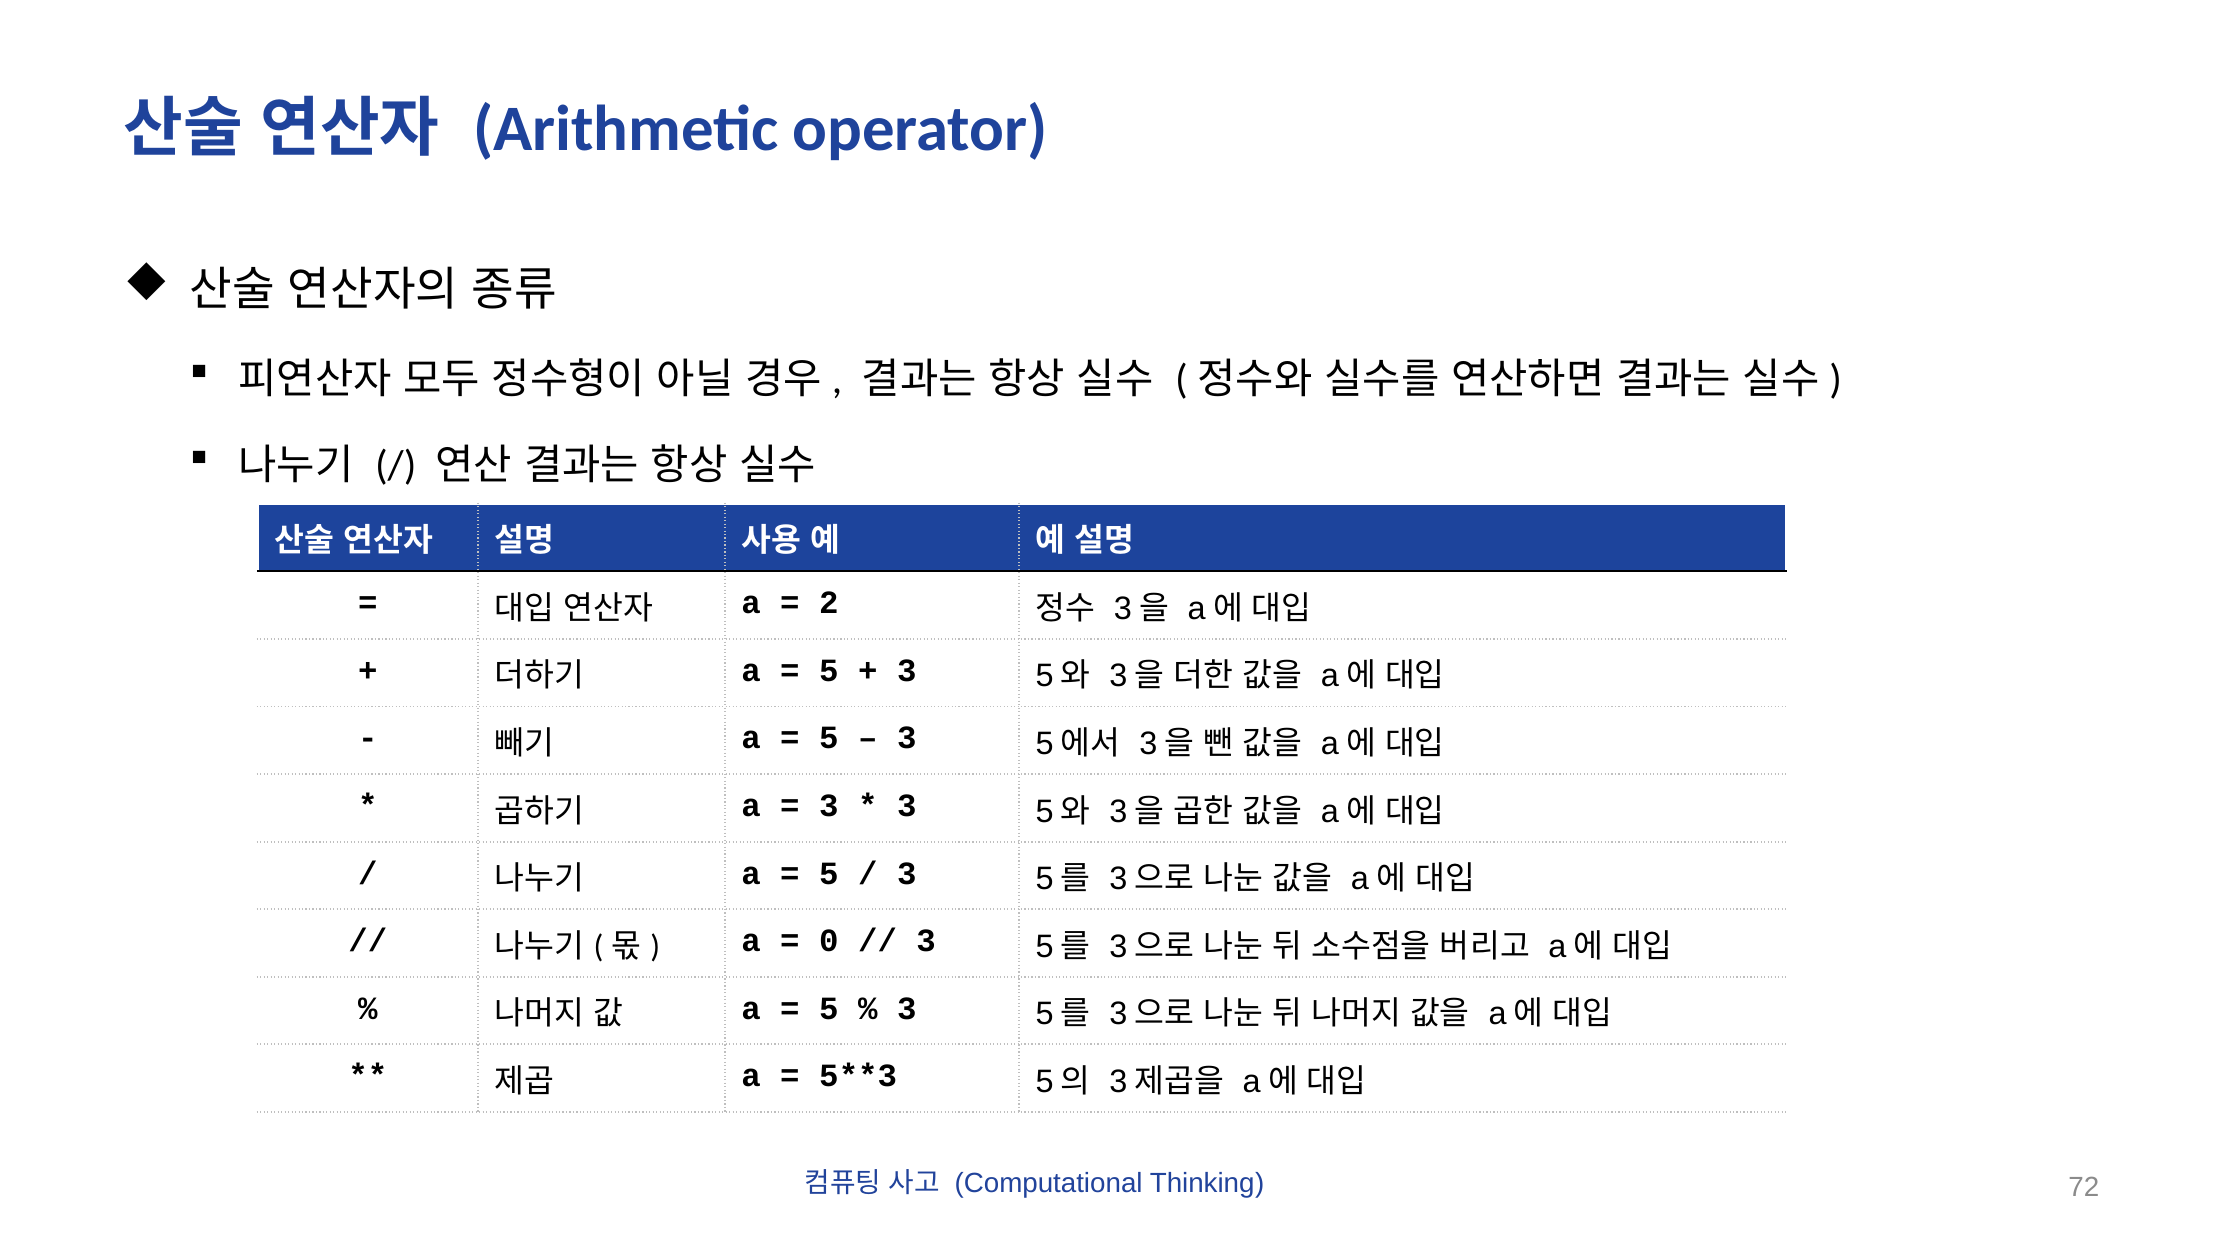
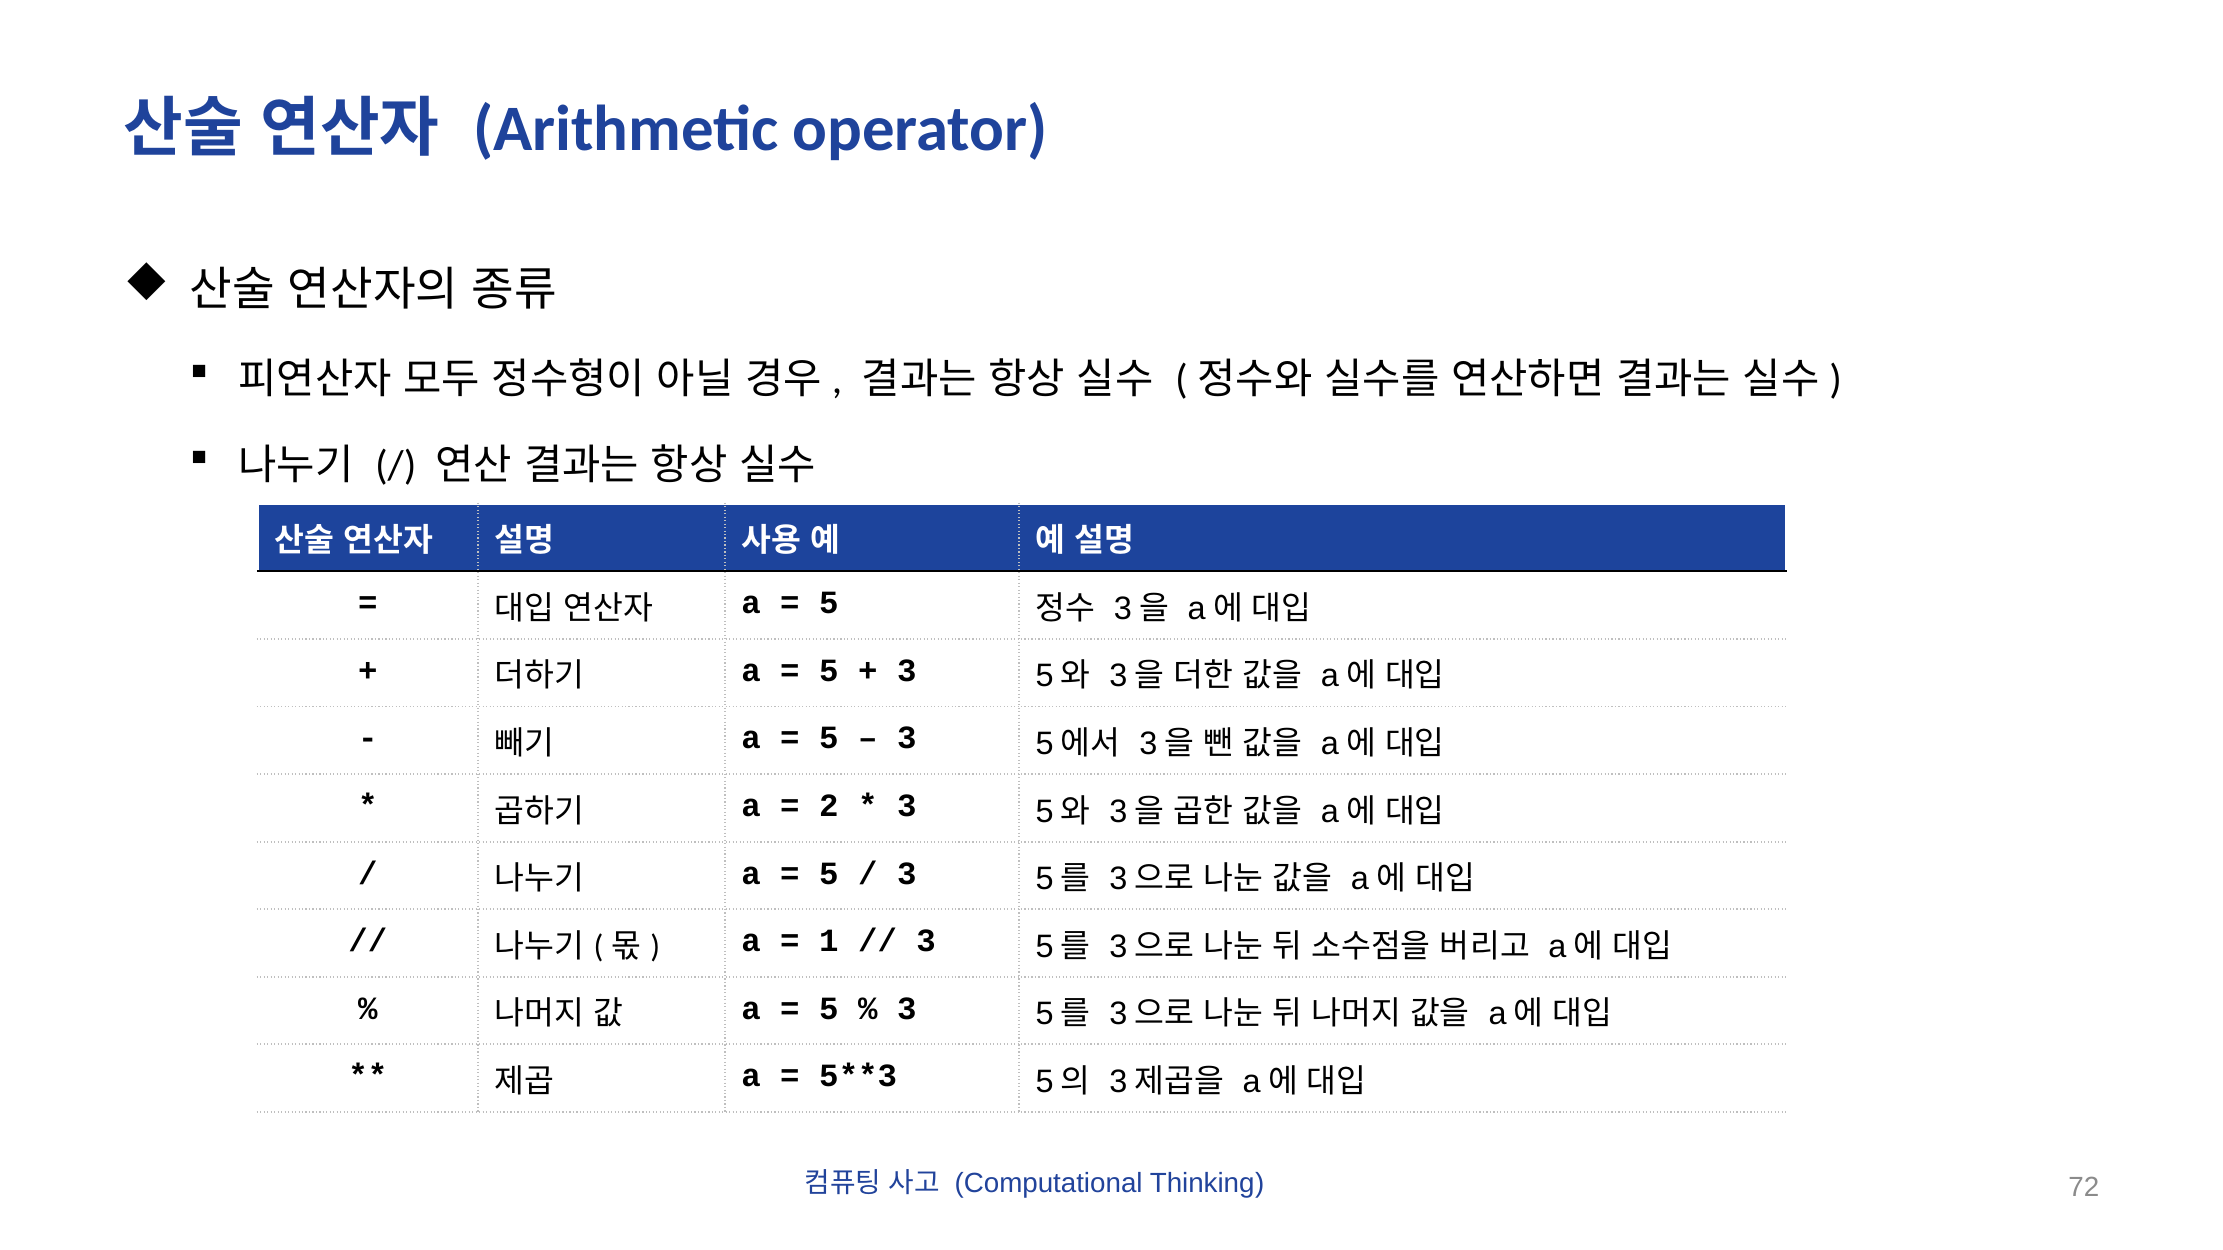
2 at (829, 603): 2 -> 5
3 at (829, 806): 3 -> 2
0: 0 -> 1
